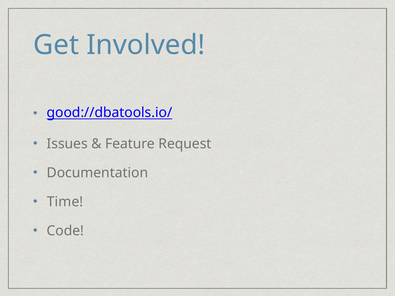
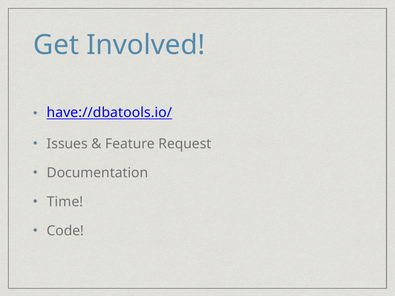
good://dbatools.io/: good://dbatools.io/ -> have://dbatools.io/
